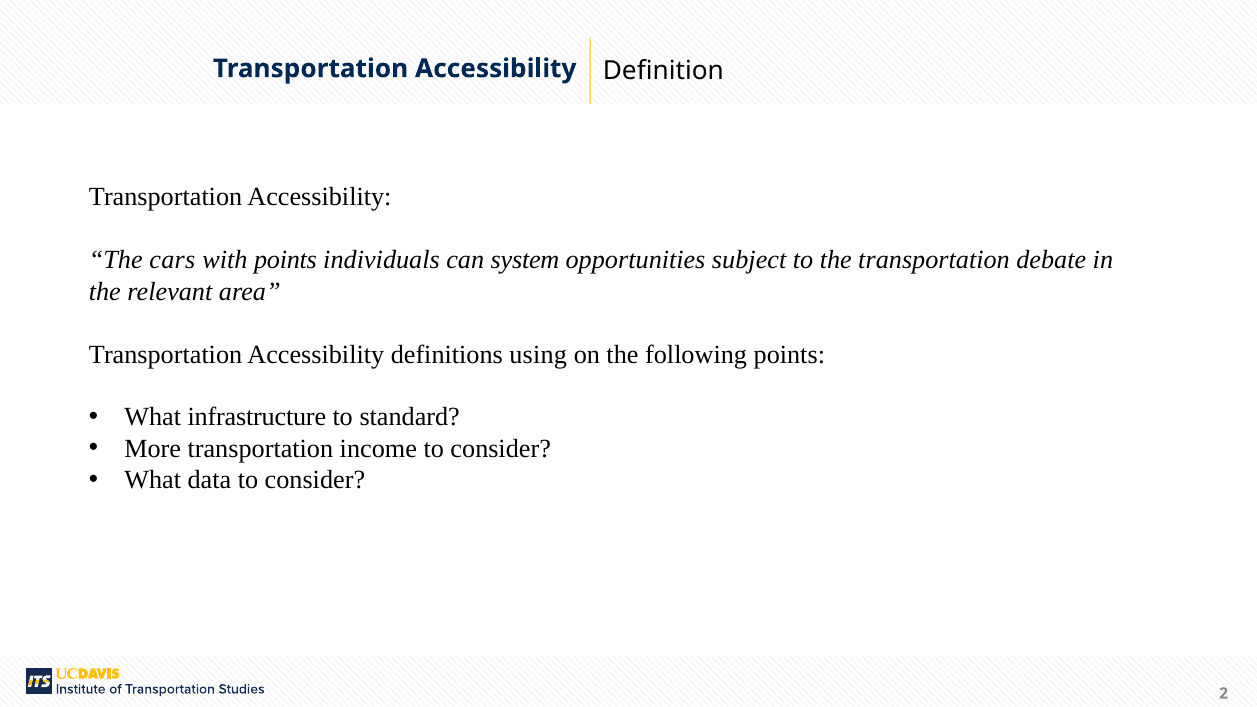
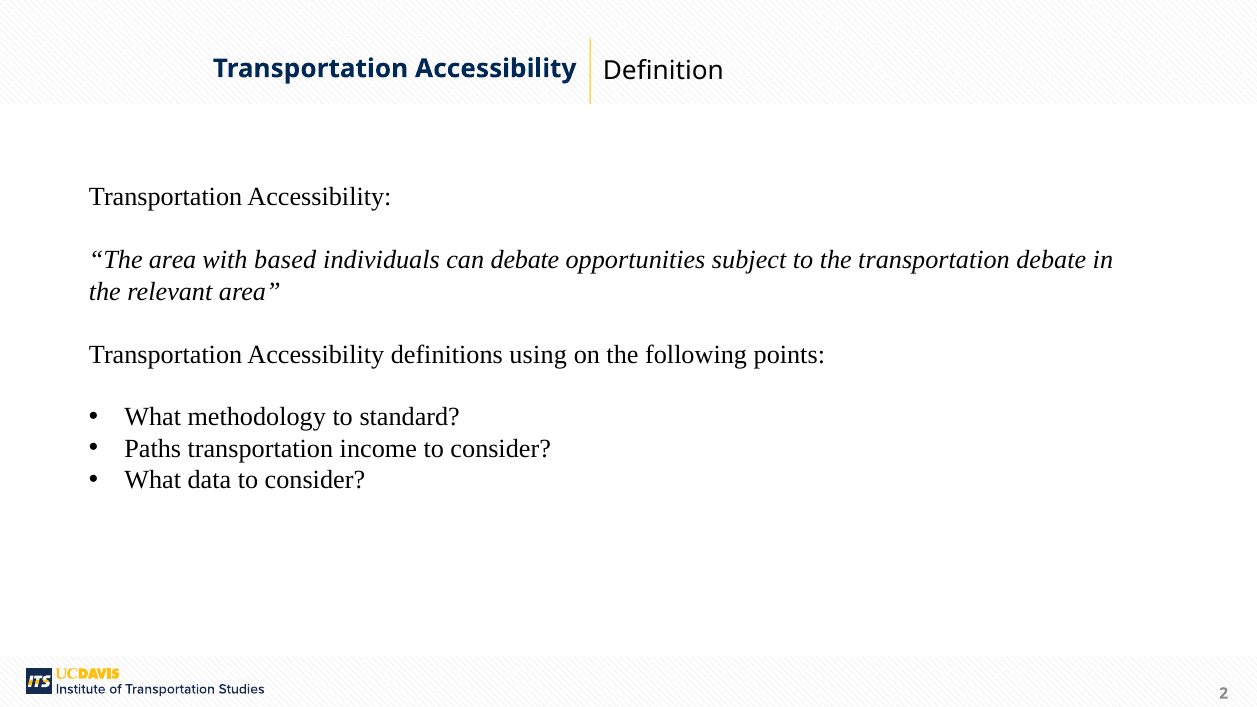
The cars: cars -> area
with points: points -> based
can system: system -> debate
infrastructure: infrastructure -> methodology
More: More -> Paths
